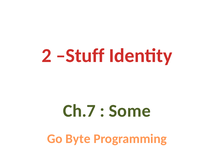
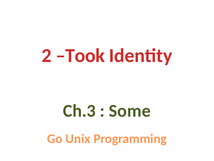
Stuff: Stuff -> Took
Ch.7: Ch.7 -> Ch.3
Byte: Byte -> Unix
